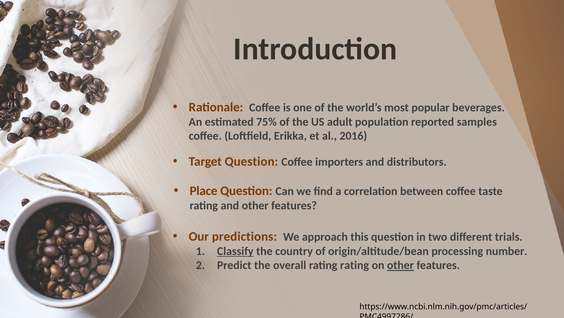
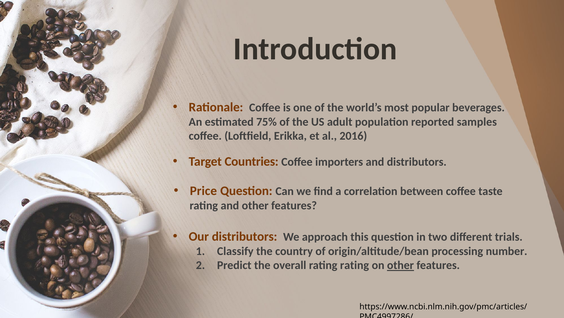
Target Question: Question -> Countries
Place: Place -> Price
Our predictions: predictions -> distributors
Classify underline: present -> none
